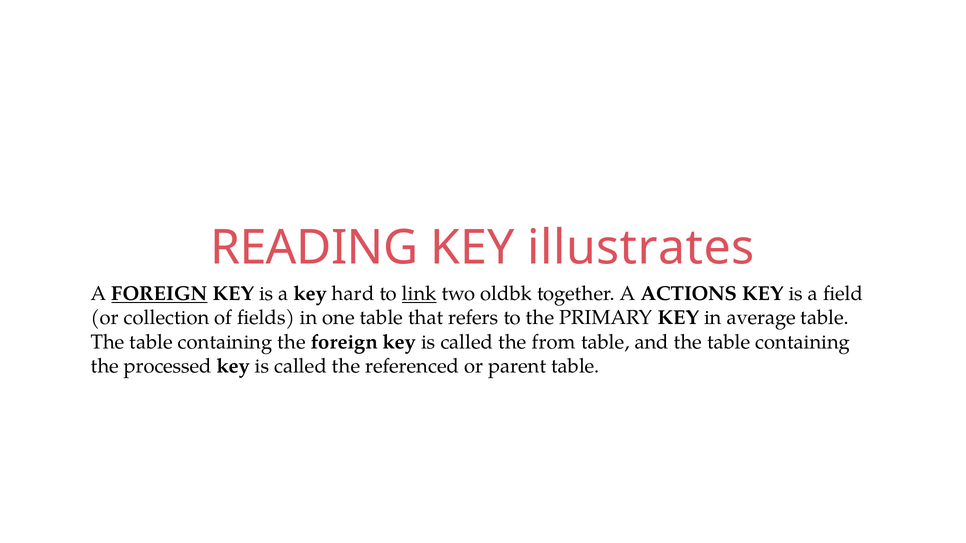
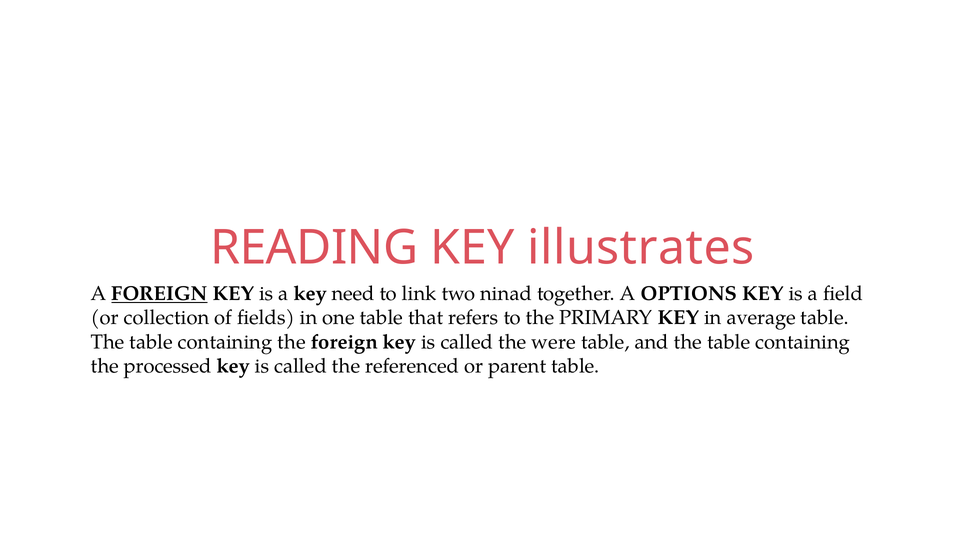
hard: hard -> need
link underline: present -> none
oldbk: oldbk -> ninad
ACTIONS: ACTIONS -> OPTIONS
from: from -> were
